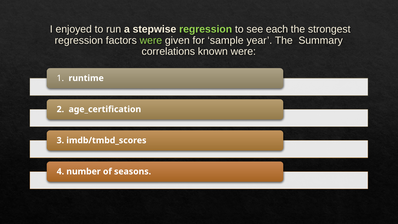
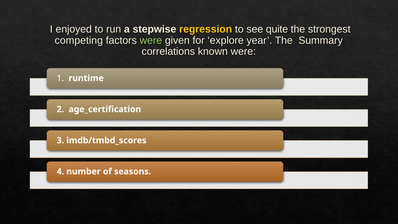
regression at (206, 29) colour: light green -> yellow
each: each -> quite
regression at (79, 40): regression -> competing
sample: sample -> explore
